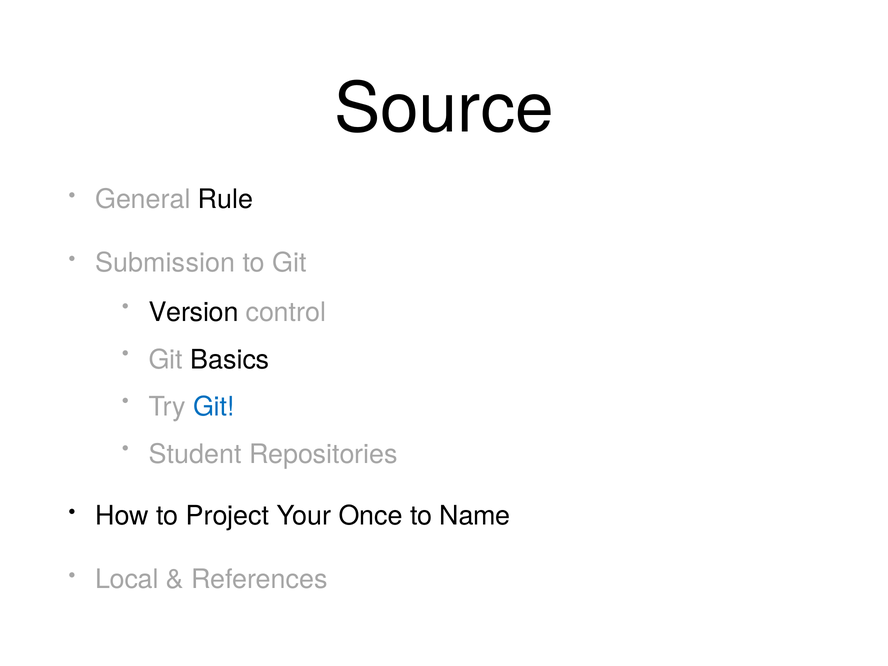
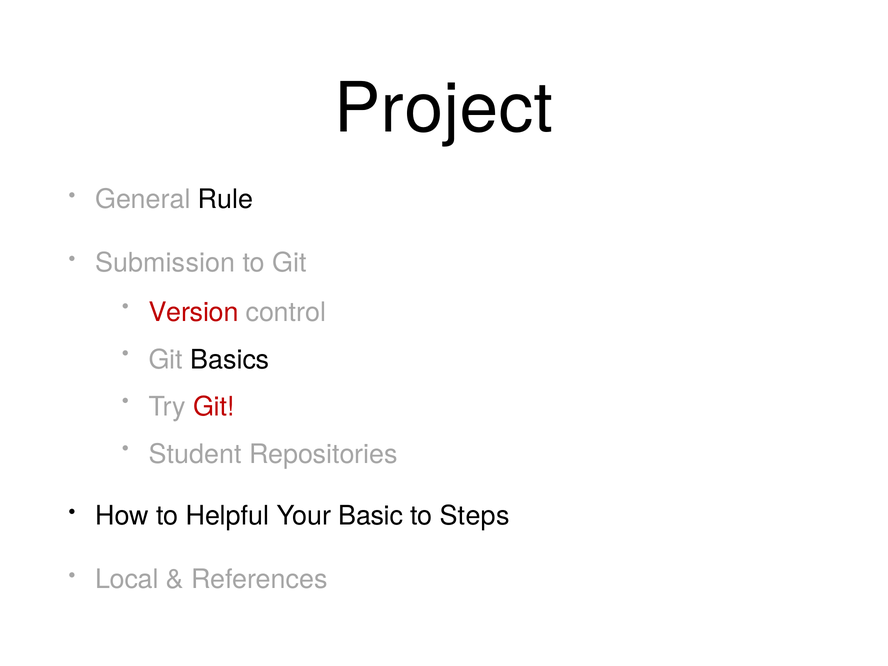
Source: Source -> Project
Version colour: black -> red
Git at (214, 407) colour: blue -> red
Project: Project -> Helpful
Once: Once -> Basic
Name: Name -> Steps
